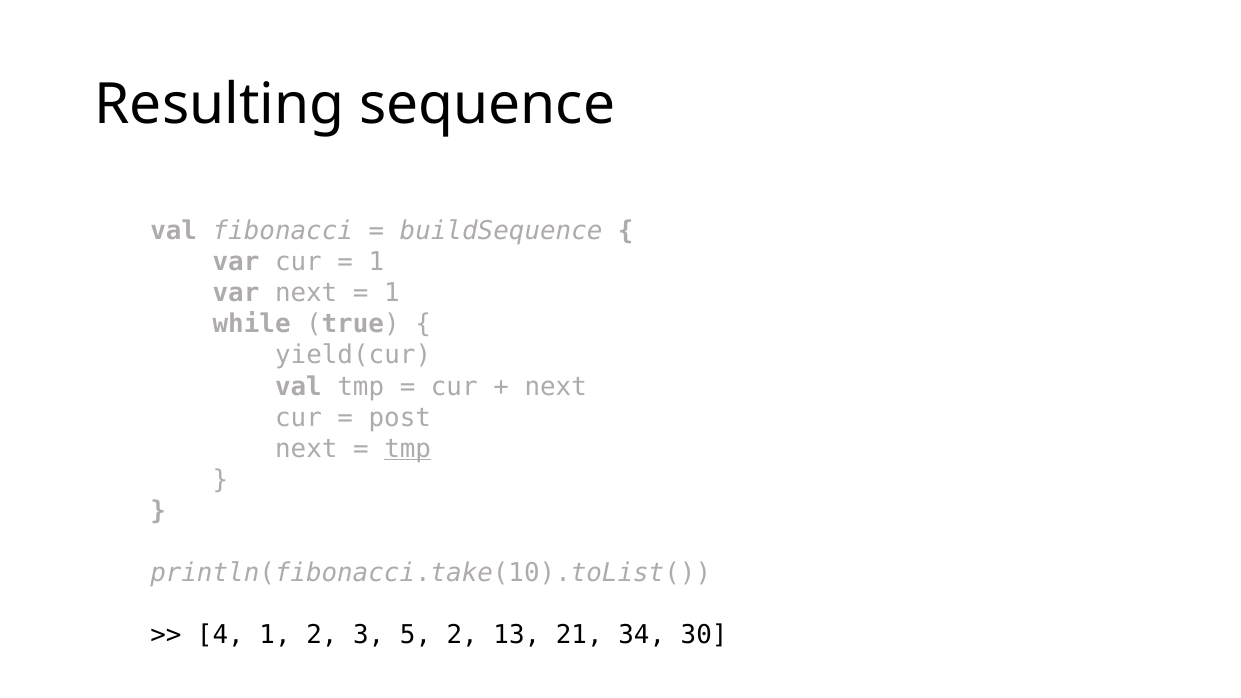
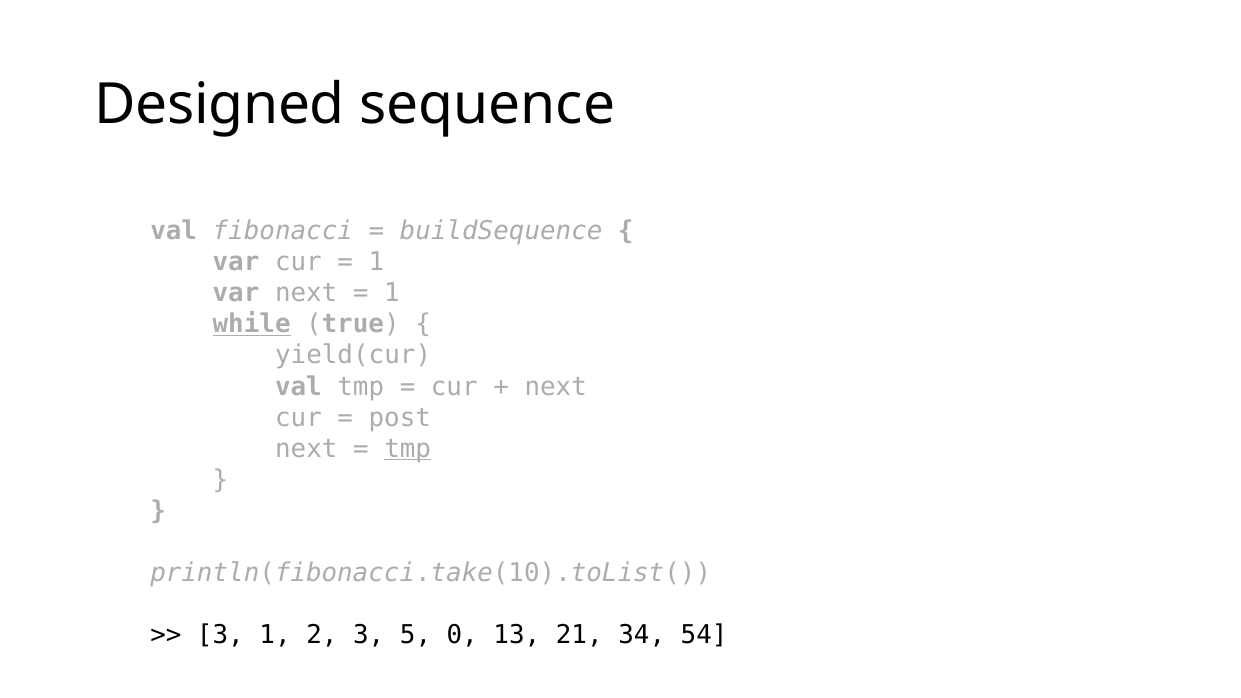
Resulting: Resulting -> Designed
while underline: none -> present
4 at (220, 635): 4 -> 3
5 2: 2 -> 0
30: 30 -> 54
